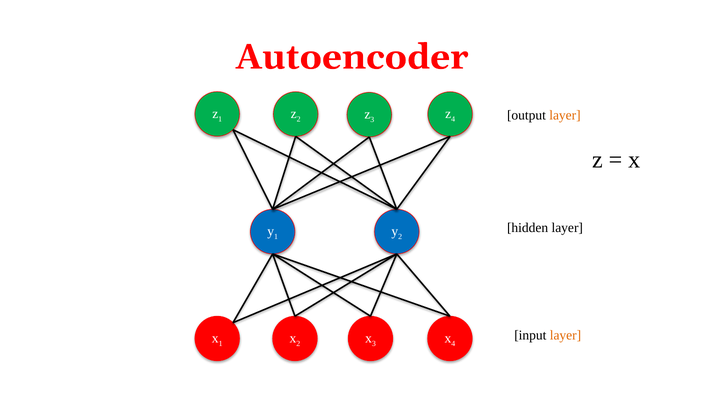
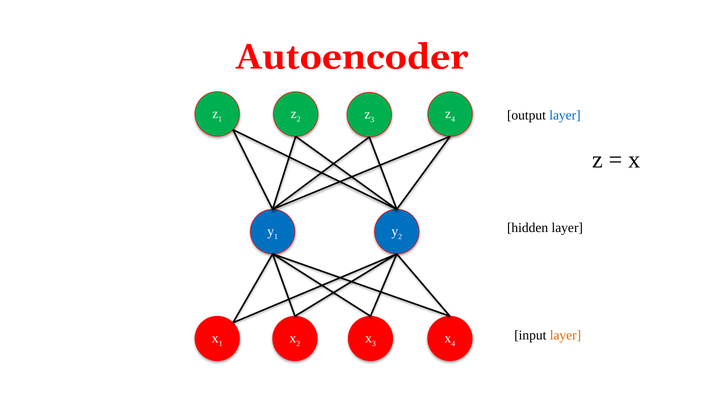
layer at (565, 115) colour: orange -> blue
